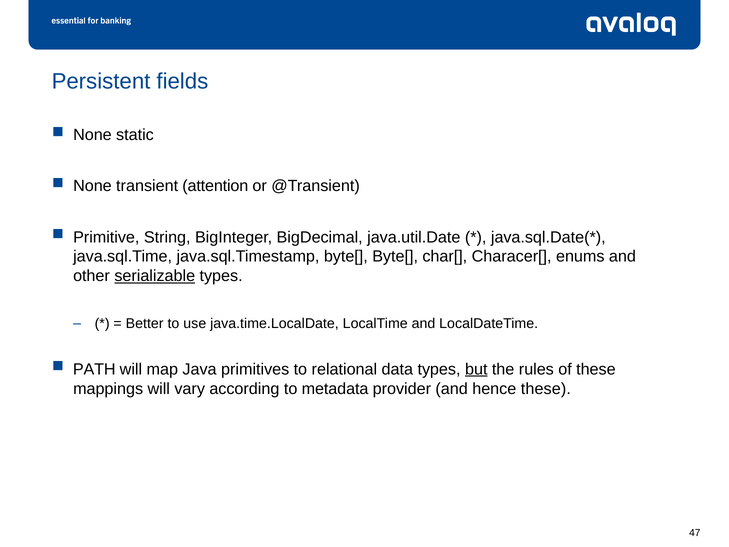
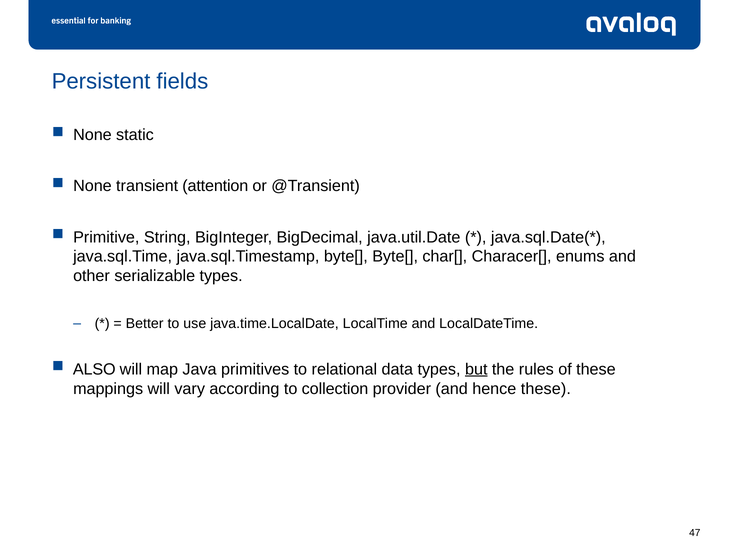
serializable underline: present -> none
PATH: PATH -> ALSO
metadata: metadata -> collection
